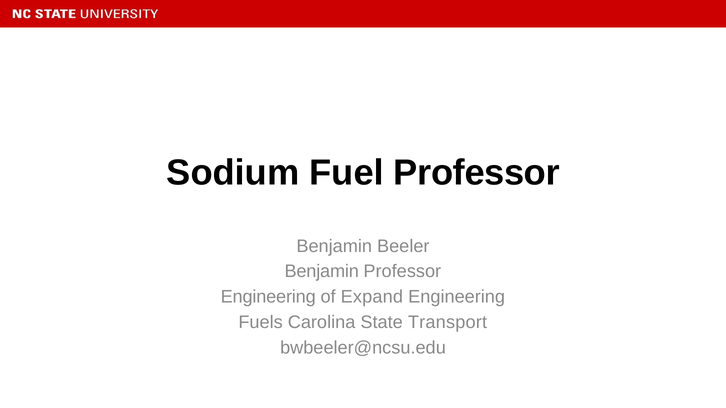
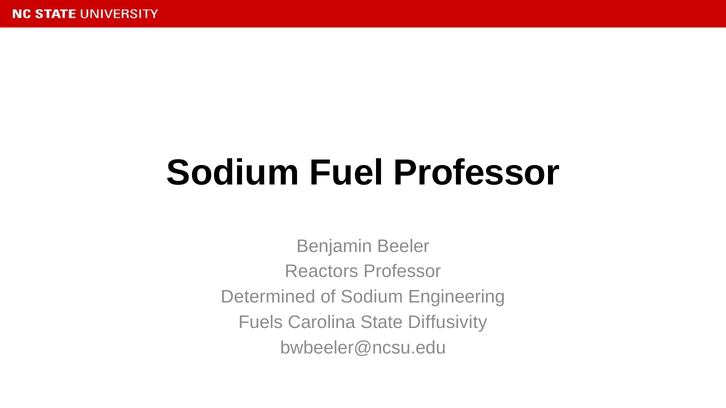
Benjamin at (322, 272): Benjamin -> Reactors
Engineering at (268, 297): Engineering -> Determined
of Expand: Expand -> Sodium
Transport: Transport -> Diffusivity
